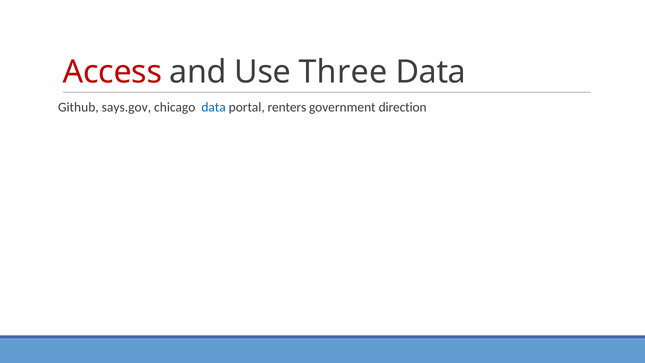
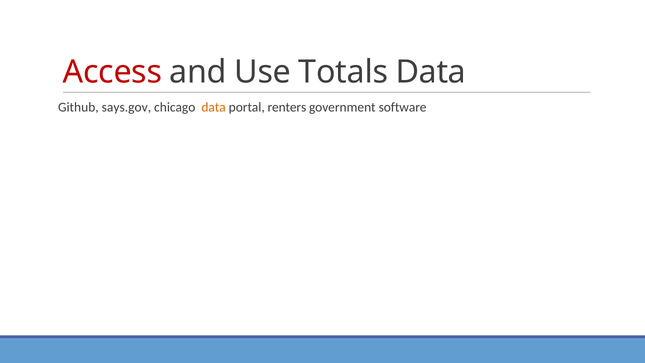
Three: Three -> Totals
data at (214, 107) colour: blue -> orange
direction: direction -> software
